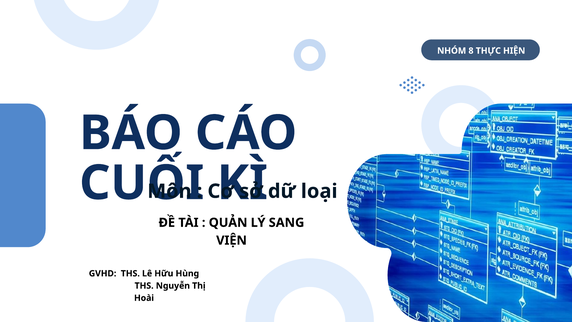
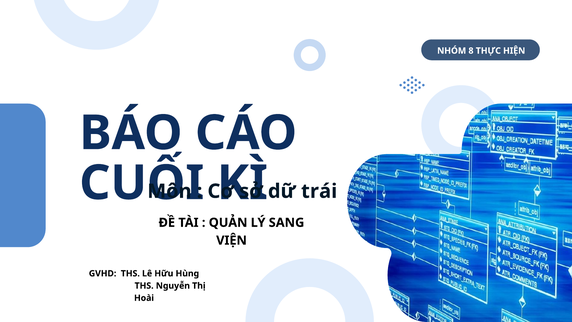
loại: loại -> trái
